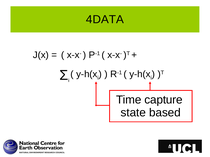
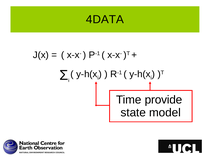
capture: capture -> provide
based: based -> model
